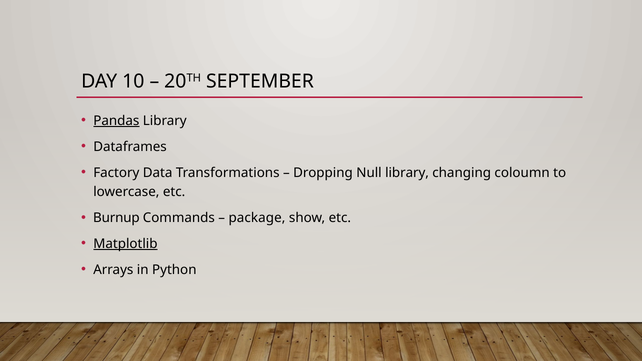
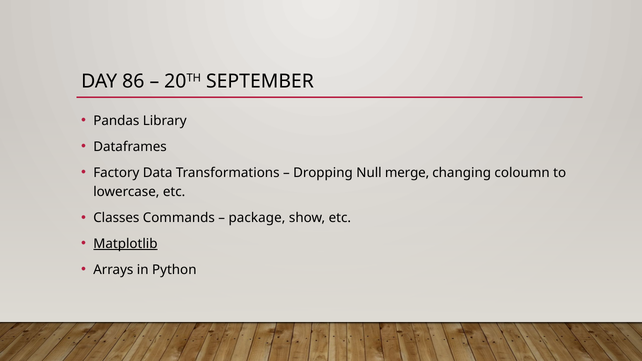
10: 10 -> 86
Pandas underline: present -> none
Null library: library -> merge
Burnup: Burnup -> Classes
